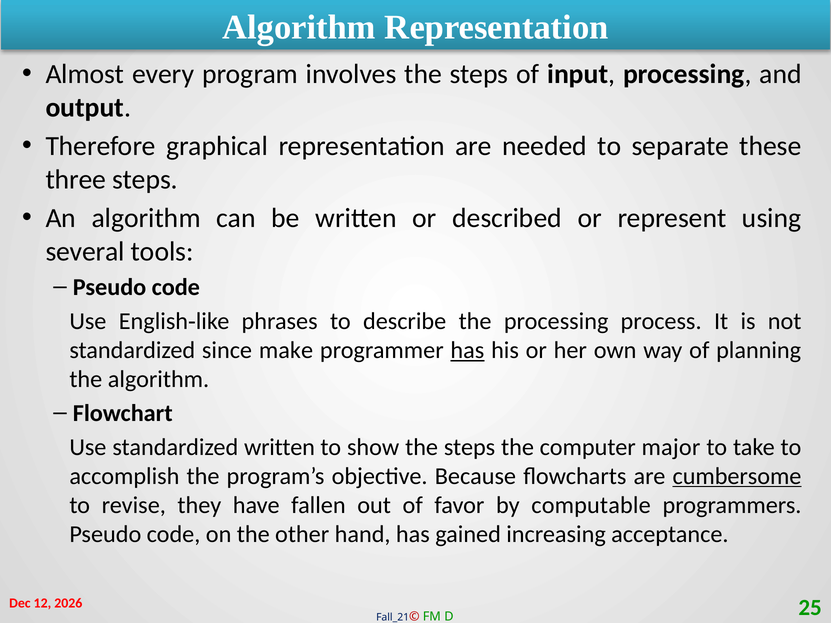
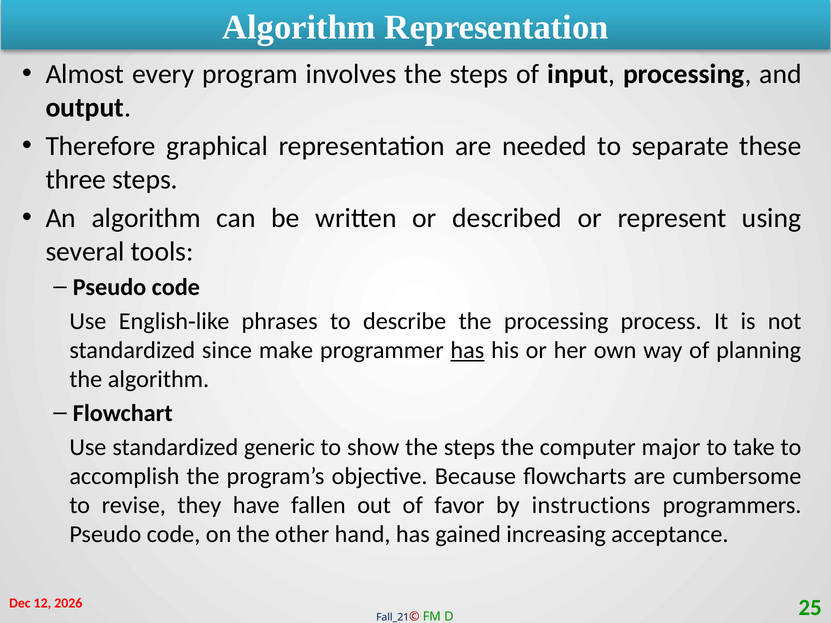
standardized written: written -> generic
cumbersome underline: present -> none
computable: computable -> instructions
